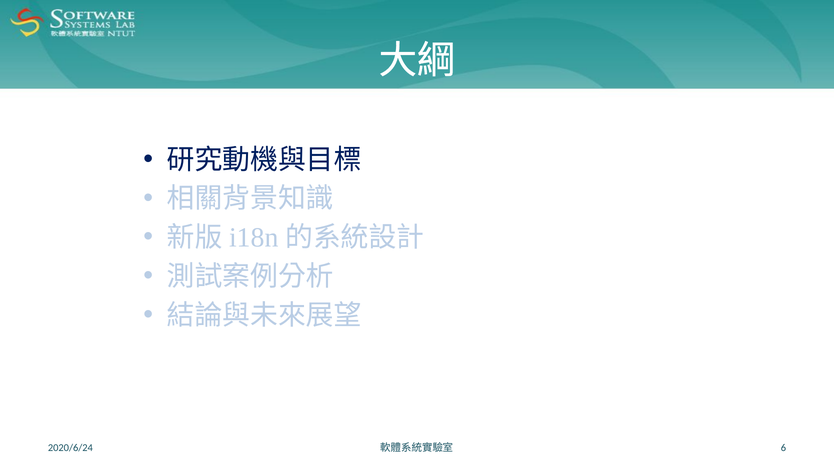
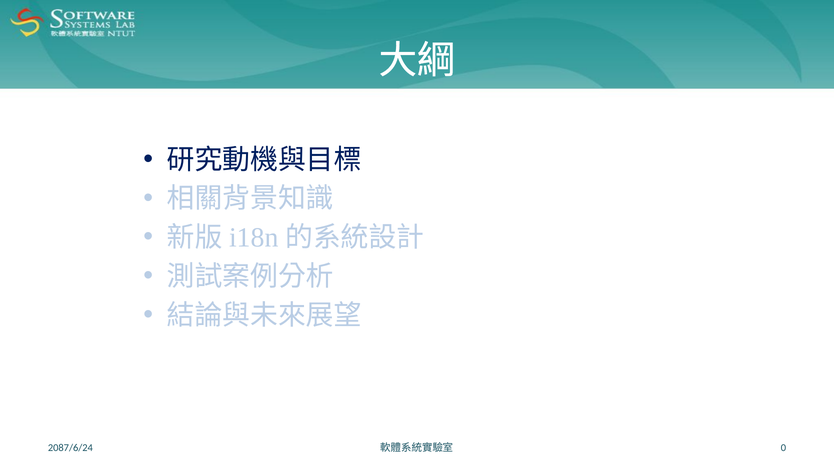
2020/6/24: 2020/6/24 -> 2087/6/24
6: 6 -> 0
